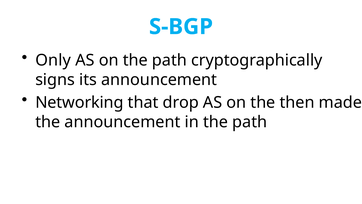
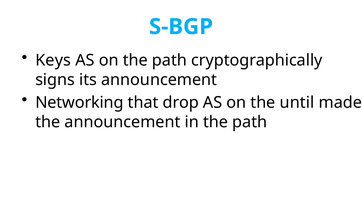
Only: Only -> Keys
then: then -> until
